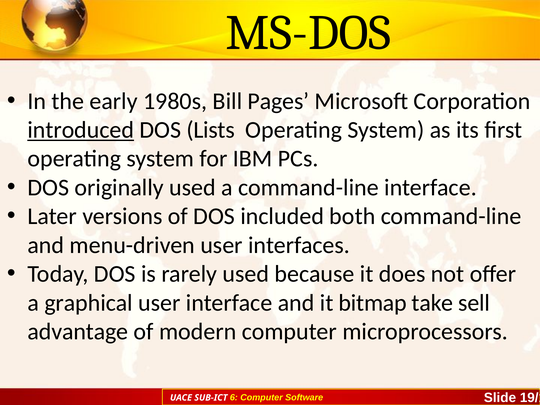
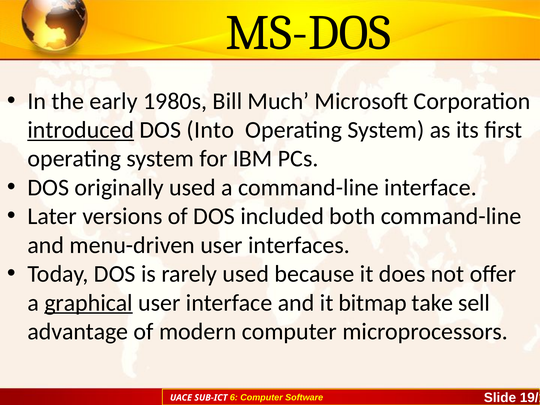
Pages: Pages -> Much
Lists: Lists -> Into
graphical underline: none -> present
